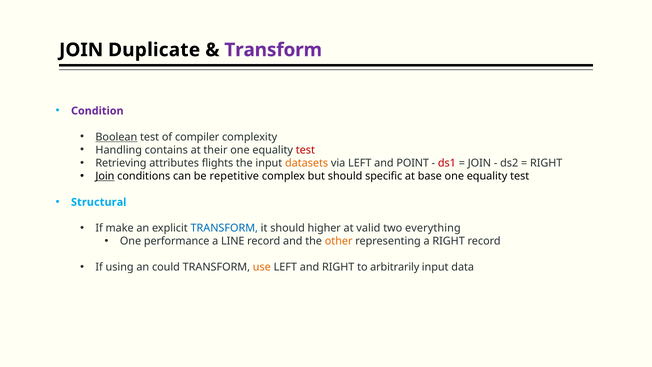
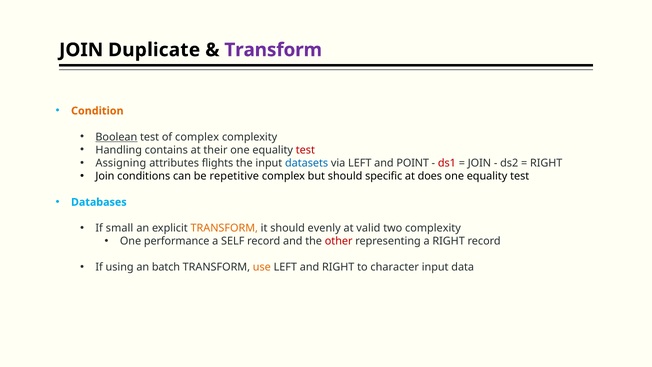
Condition colour: purple -> orange
of compiler: compiler -> complex
Retrieving: Retrieving -> Assigning
datasets colour: orange -> blue
Join at (105, 176) underline: present -> none
base: base -> does
Structural: Structural -> Databases
make: make -> small
TRANSFORM at (224, 228) colour: blue -> orange
higher: higher -> evenly
two everything: everything -> complexity
LINE: LINE -> SELF
other colour: orange -> red
could: could -> batch
arbitrarily: arbitrarily -> character
